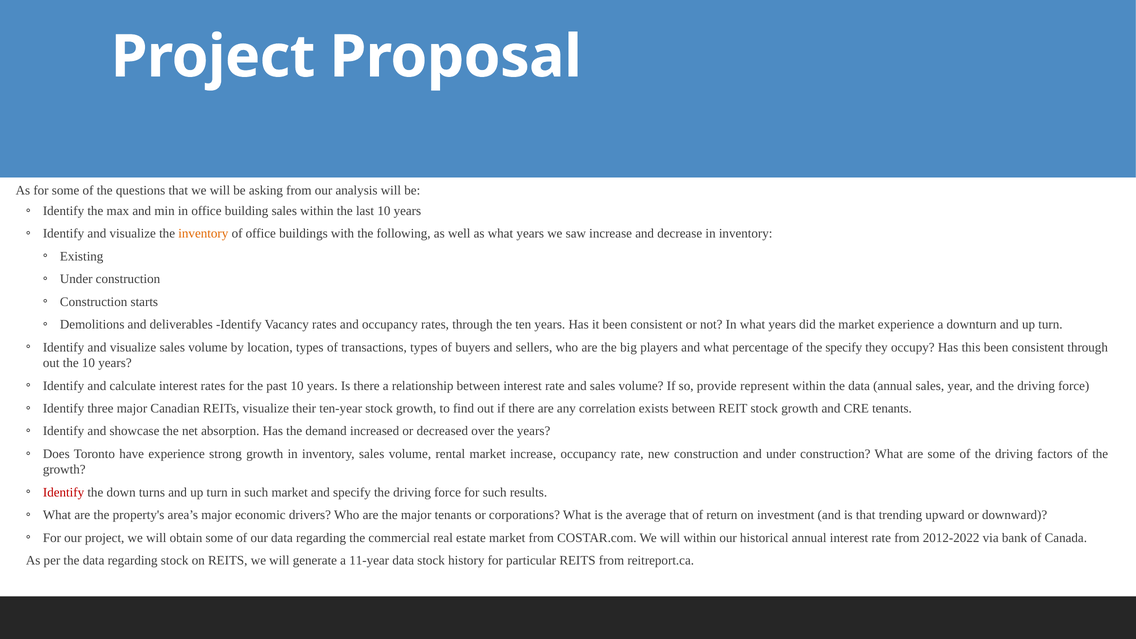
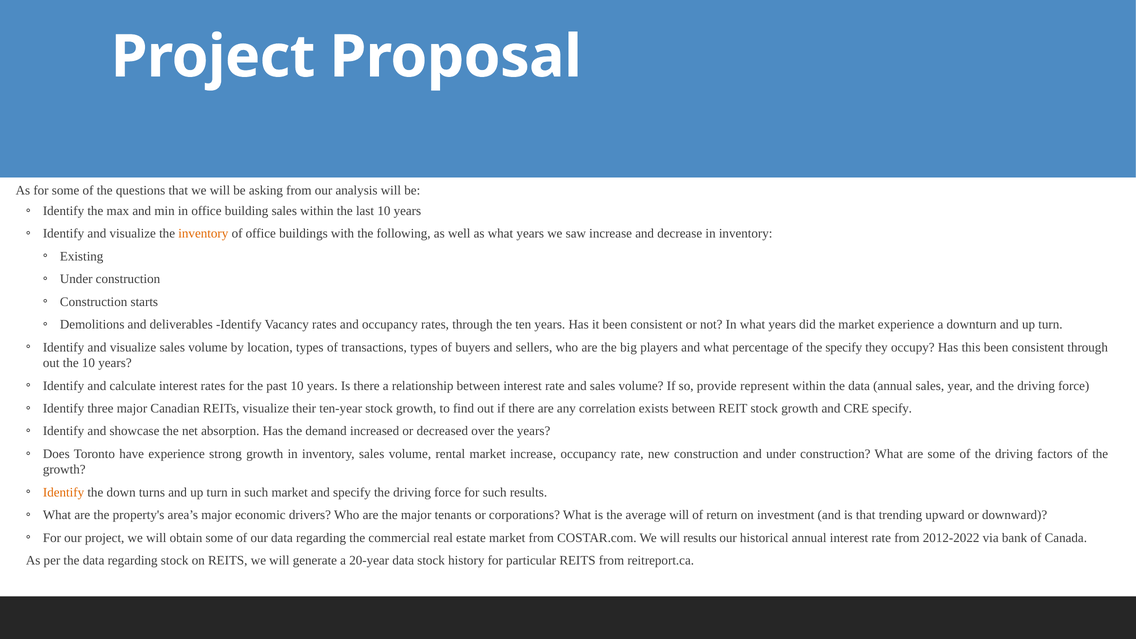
CRE tenants: tenants -> specify
Identify at (64, 492) colour: red -> orange
average that: that -> will
will within: within -> results
11-year: 11-year -> 20-year
